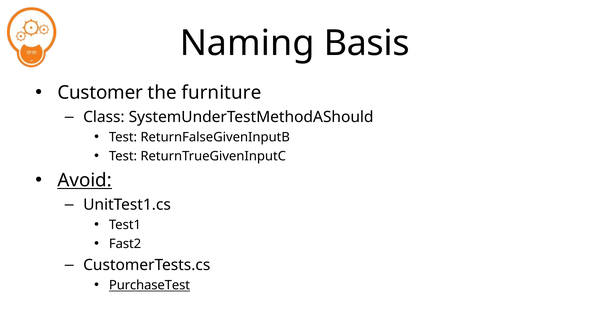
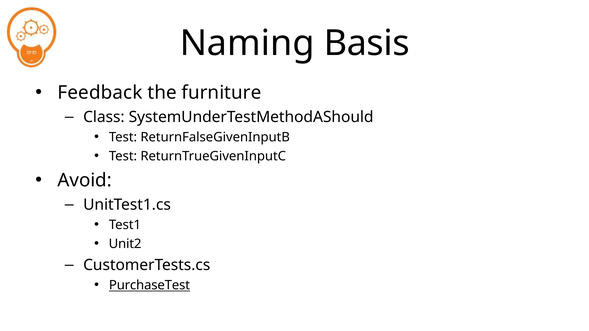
Customer: Customer -> Feedback
Avoid underline: present -> none
Fast2: Fast2 -> Unit2
